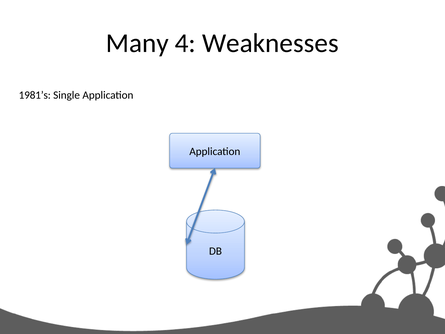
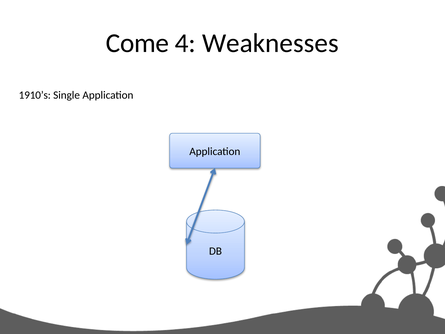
Many: Many -> Come
1981’s: 1981’s -> 1910’s
